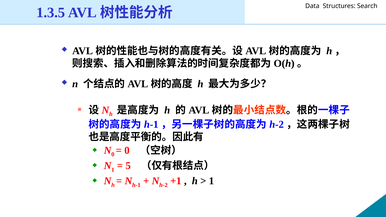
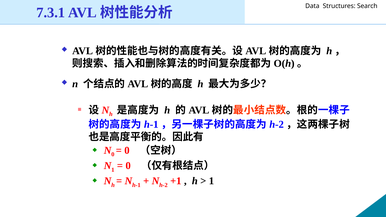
1.3.5: 1.3.5 -> 7.3.1
5 at (128, 166): 5 -> 0
